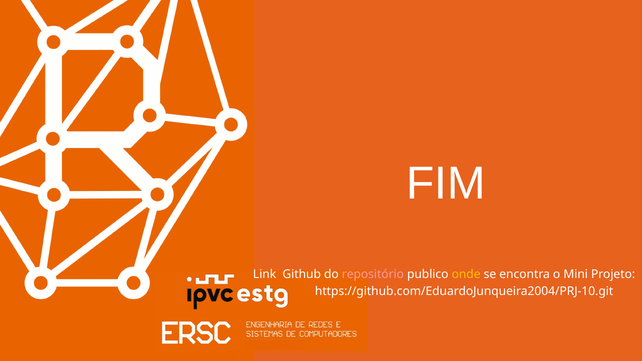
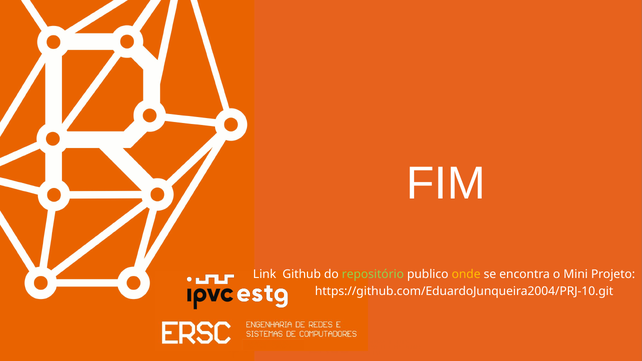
repositório colour: pink -> light green
